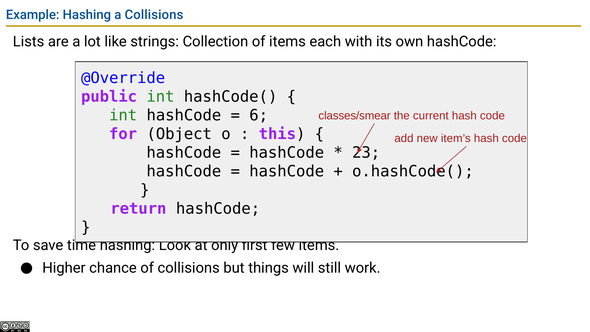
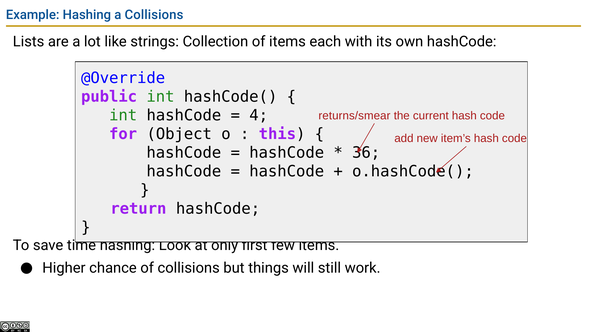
6: 6 -> 4
classes/smear: classes/smear -> returns/smear
23: 23 -> 36
